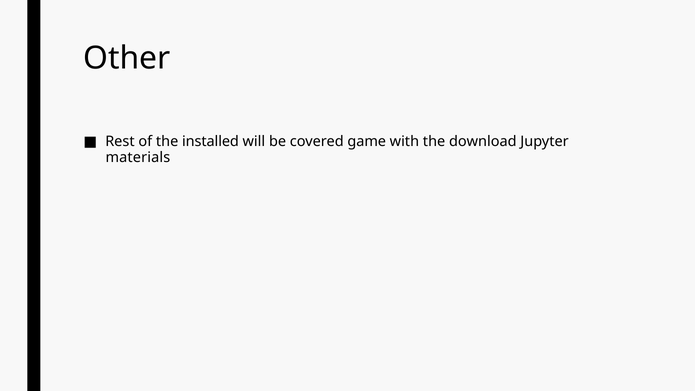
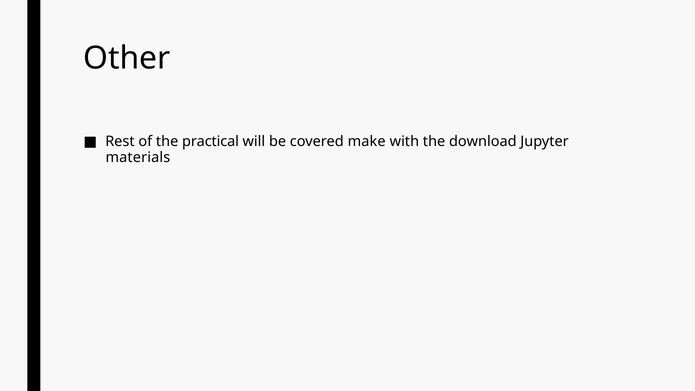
installed: installed -> practical
game: game -> make
